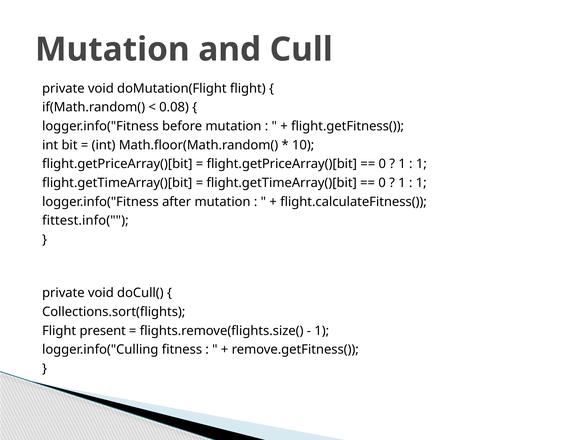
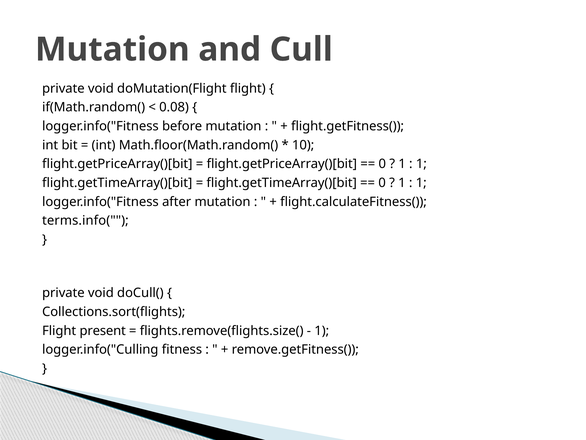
fittest.info(: fittest.info( -> terms.info(
